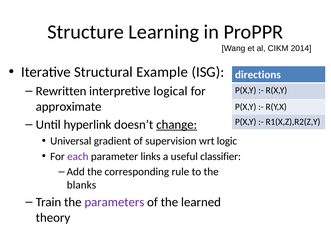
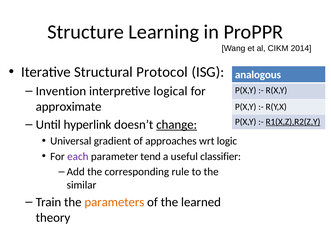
Example: Example -> Protocol
directions: directions -> analogous
Rewritten: Rewritten -> Invention
R1(X,Z),R2(Z,Y underline: none -> present
supervision: supervision -> approaches
links: links -> tend
blanks: blanks -> similar
parameters colour: purple -> orange
